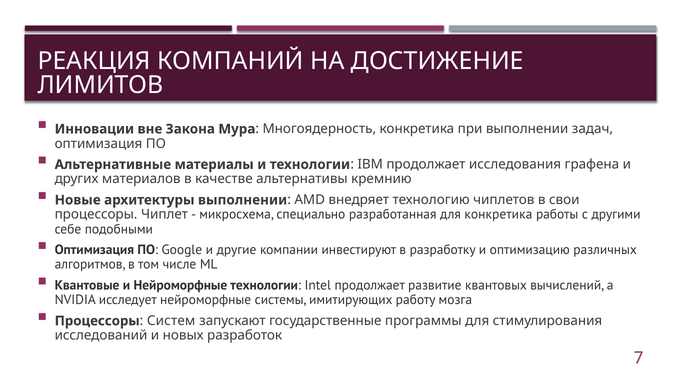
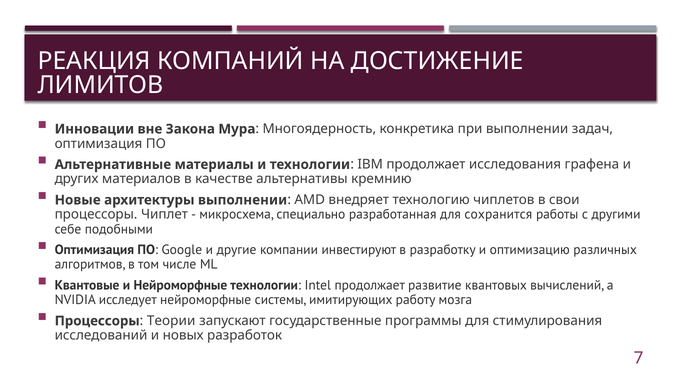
для конкретика: конкретика -> сохранится
Систем: Систем -> Теории
